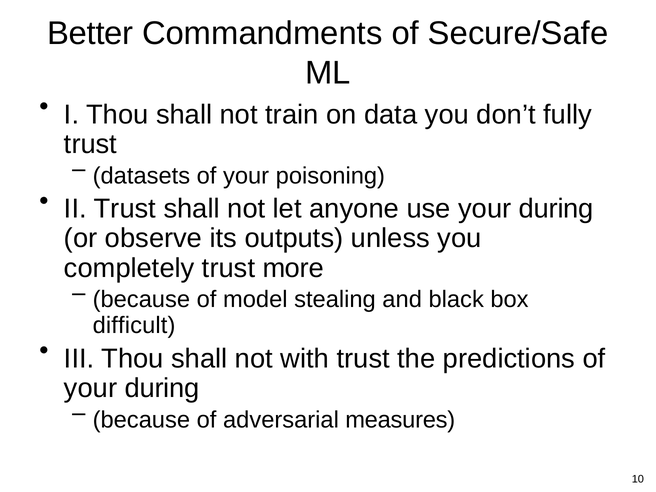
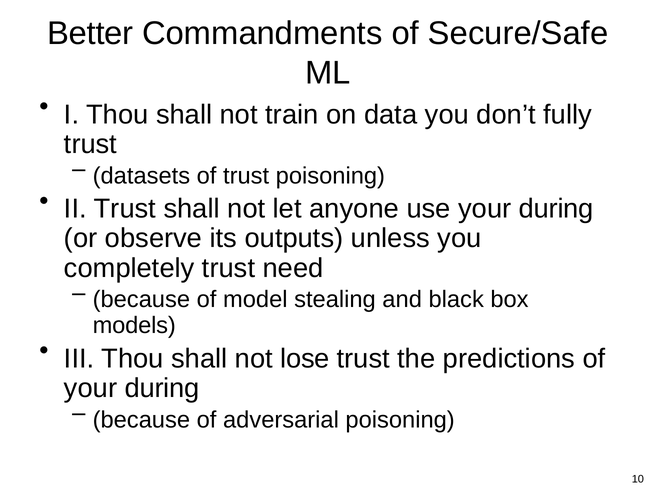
your at (246, 176): your -> trust
more: more -> need
difficult: difficult -> models
with: with -> lose
adversarial measures: measures -> poisoning
